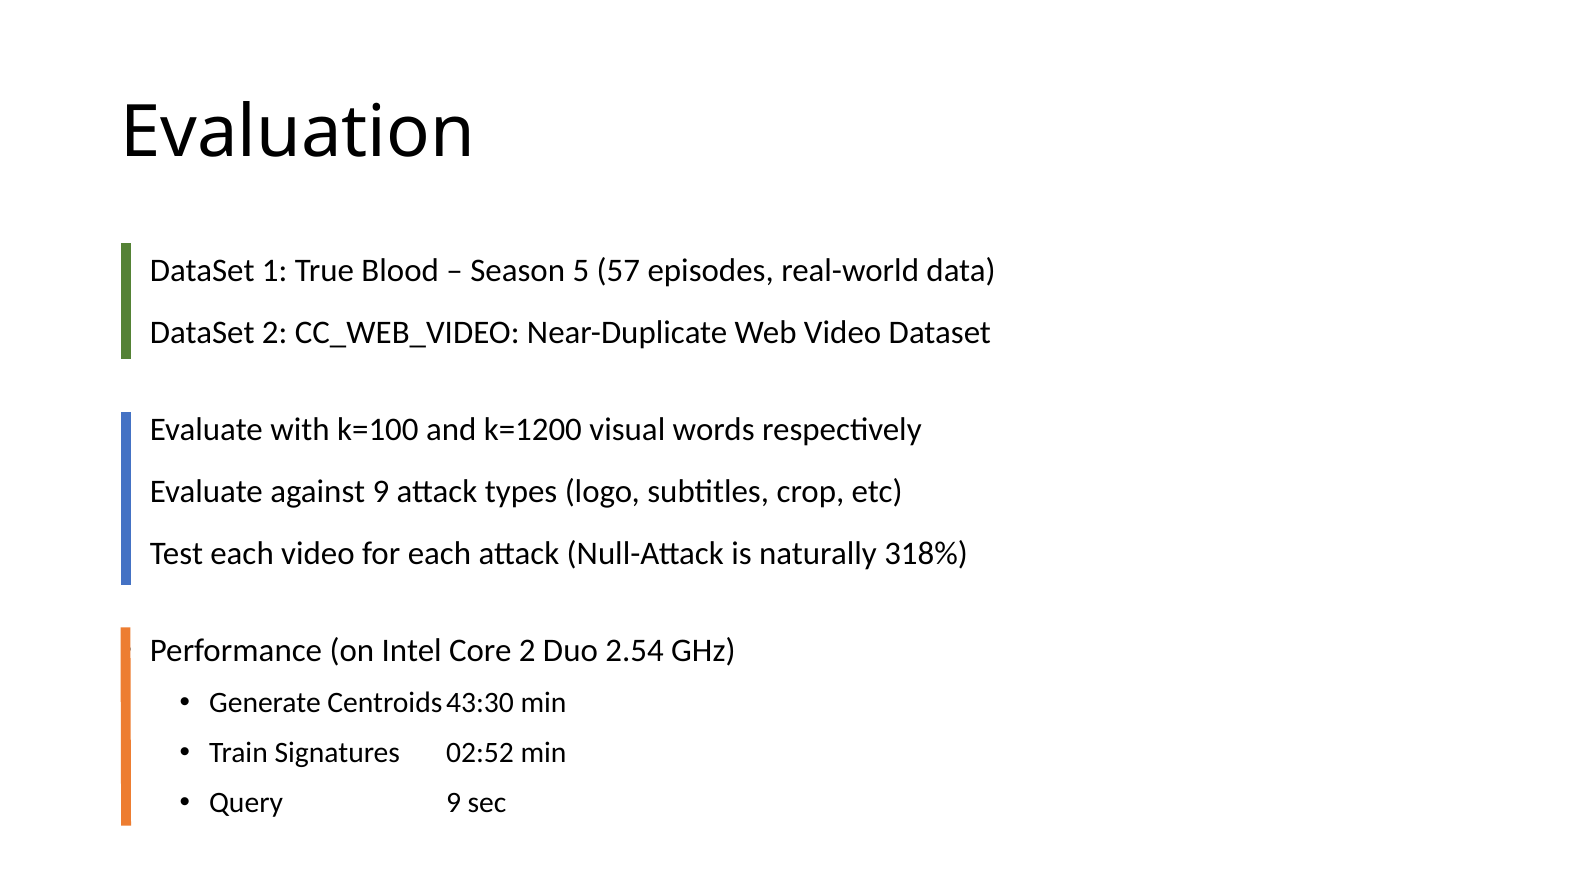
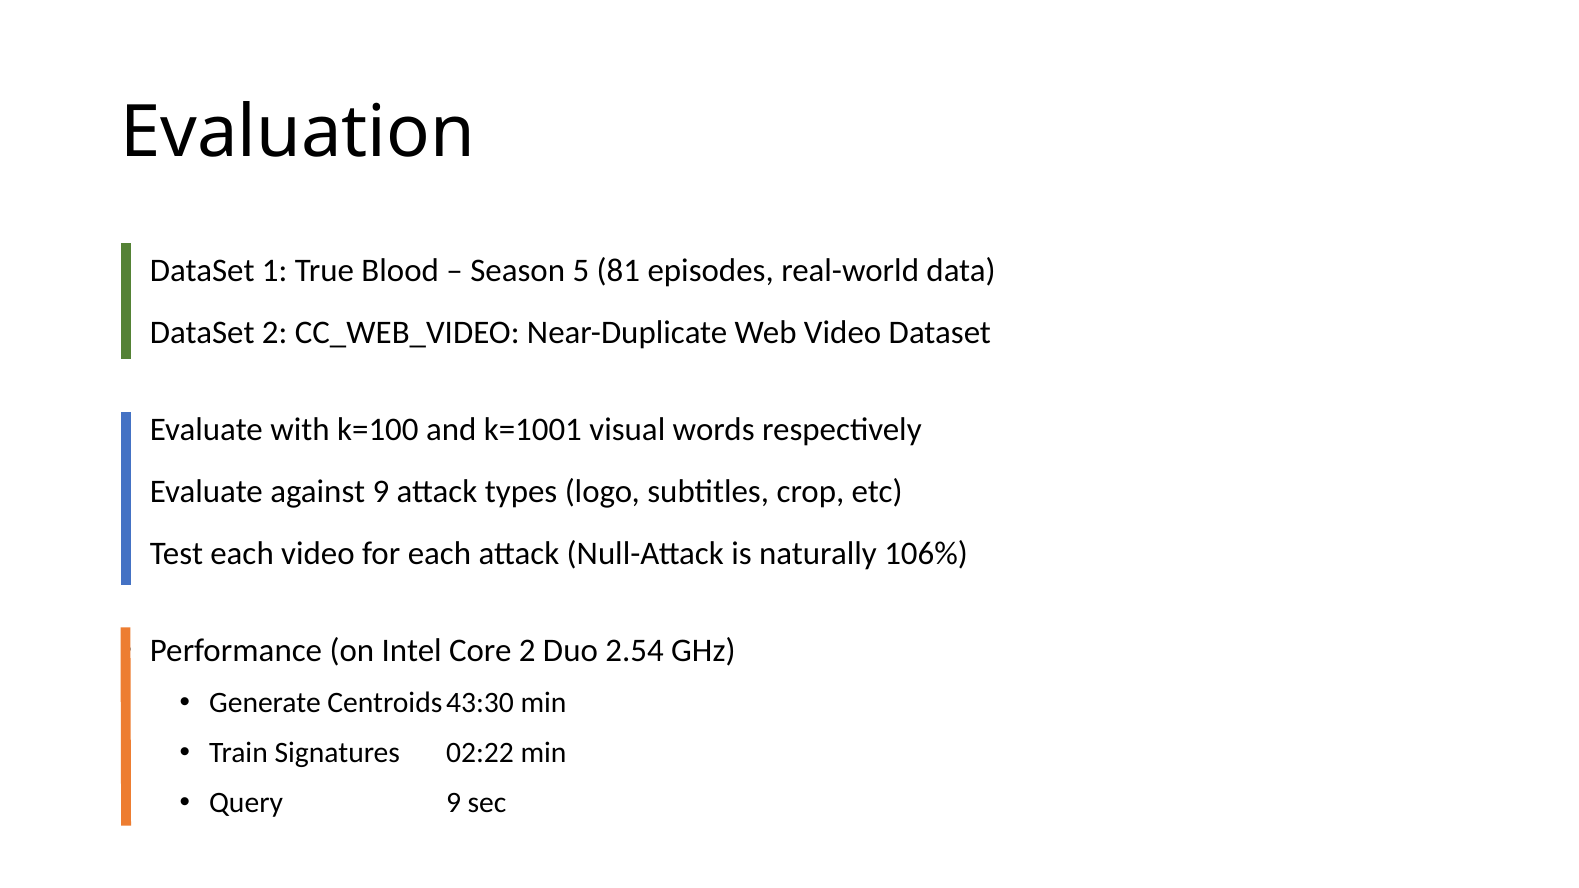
57: 57 -> 81
k=1200: k=1200 -> k=1001
318%: 318% -> 106%
02:52: 02:52 -> 02:22
